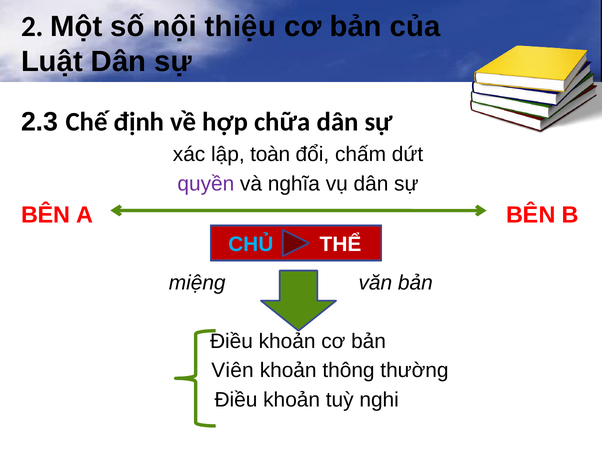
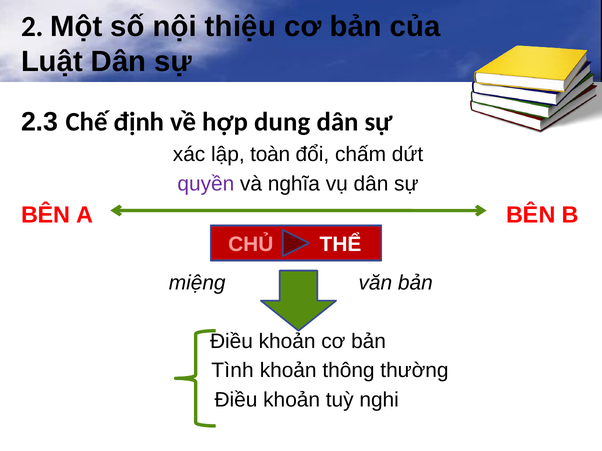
chữa: chữa -> dung
CHỦ colour: light blue -> pink
Viên: Viên -> Tình
